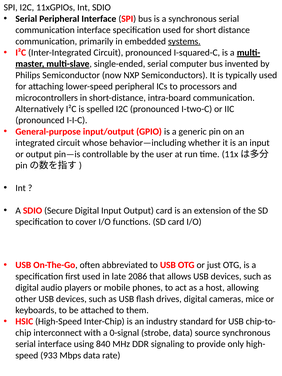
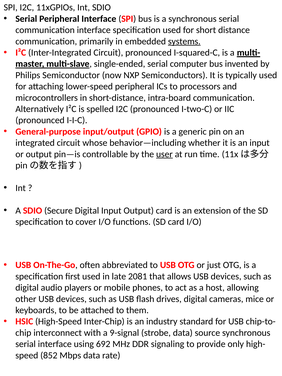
user underline: none -> present
2086: 2086 -> 2081
0-signal: 0-signal -> 9-signal
840: 840 -> 692
933: 933 -> 852
